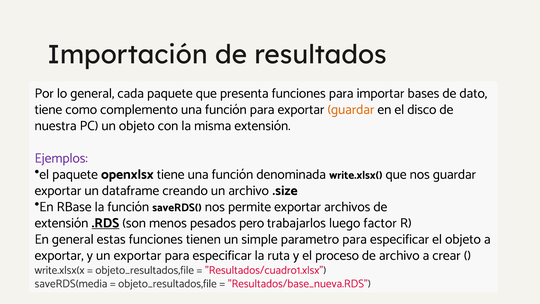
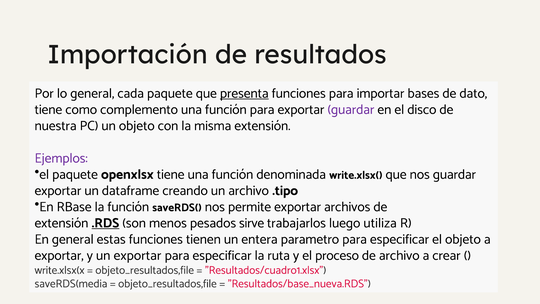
presenta underline: none -> present
guardar at (351, 109) colour: orange -> purple
.size: .size -> .tipo
pero: pero -> sirve
factor: factor -> utiliza
simple: simple -> entera
